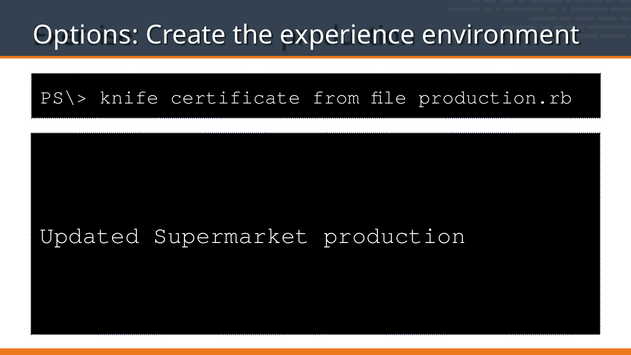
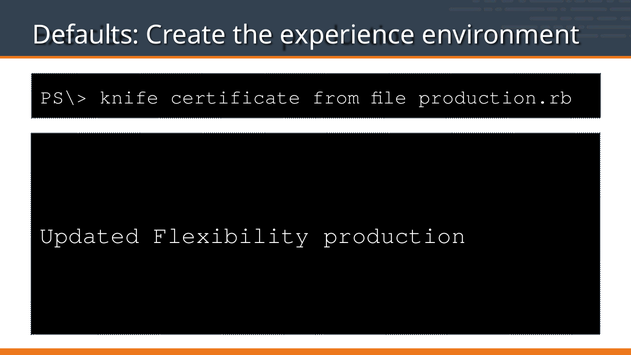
Options: Options -> Defaults
Supermarket: Supermarket -> Flexibility
